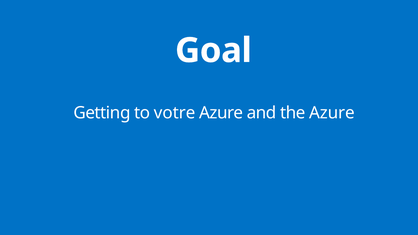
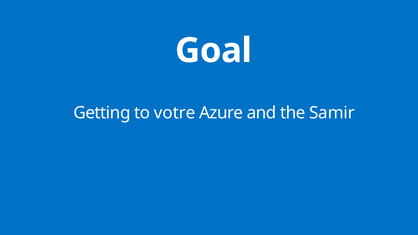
the Azure: Azure -> Samir
